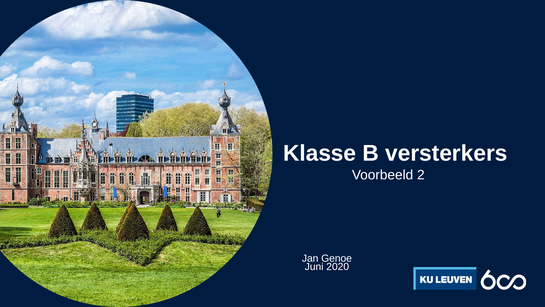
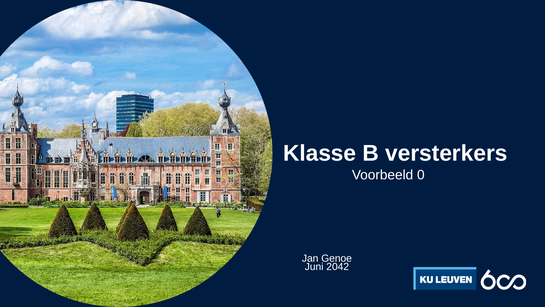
2: 2 -> 0
2020: 2020 -> 2042
